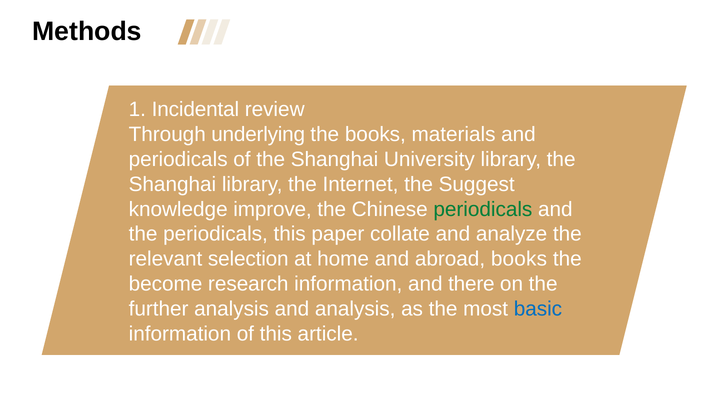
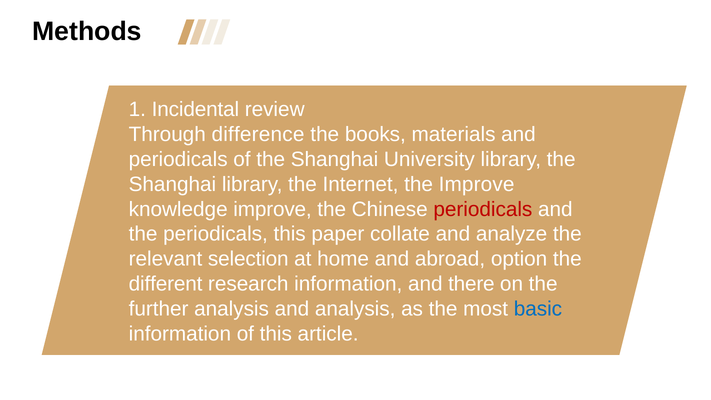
underlying: underlying -> difference
the Suggest: Suggest -> Improve
periodicals at (483, 209) colour: green -> red
abroad books: books -> option
become: become -> different
